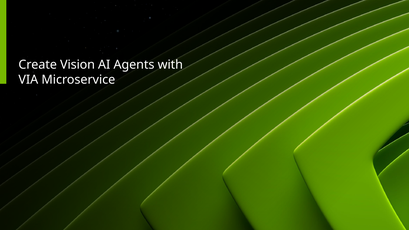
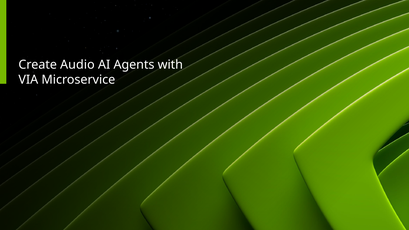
Vision: Vision -> Audio
